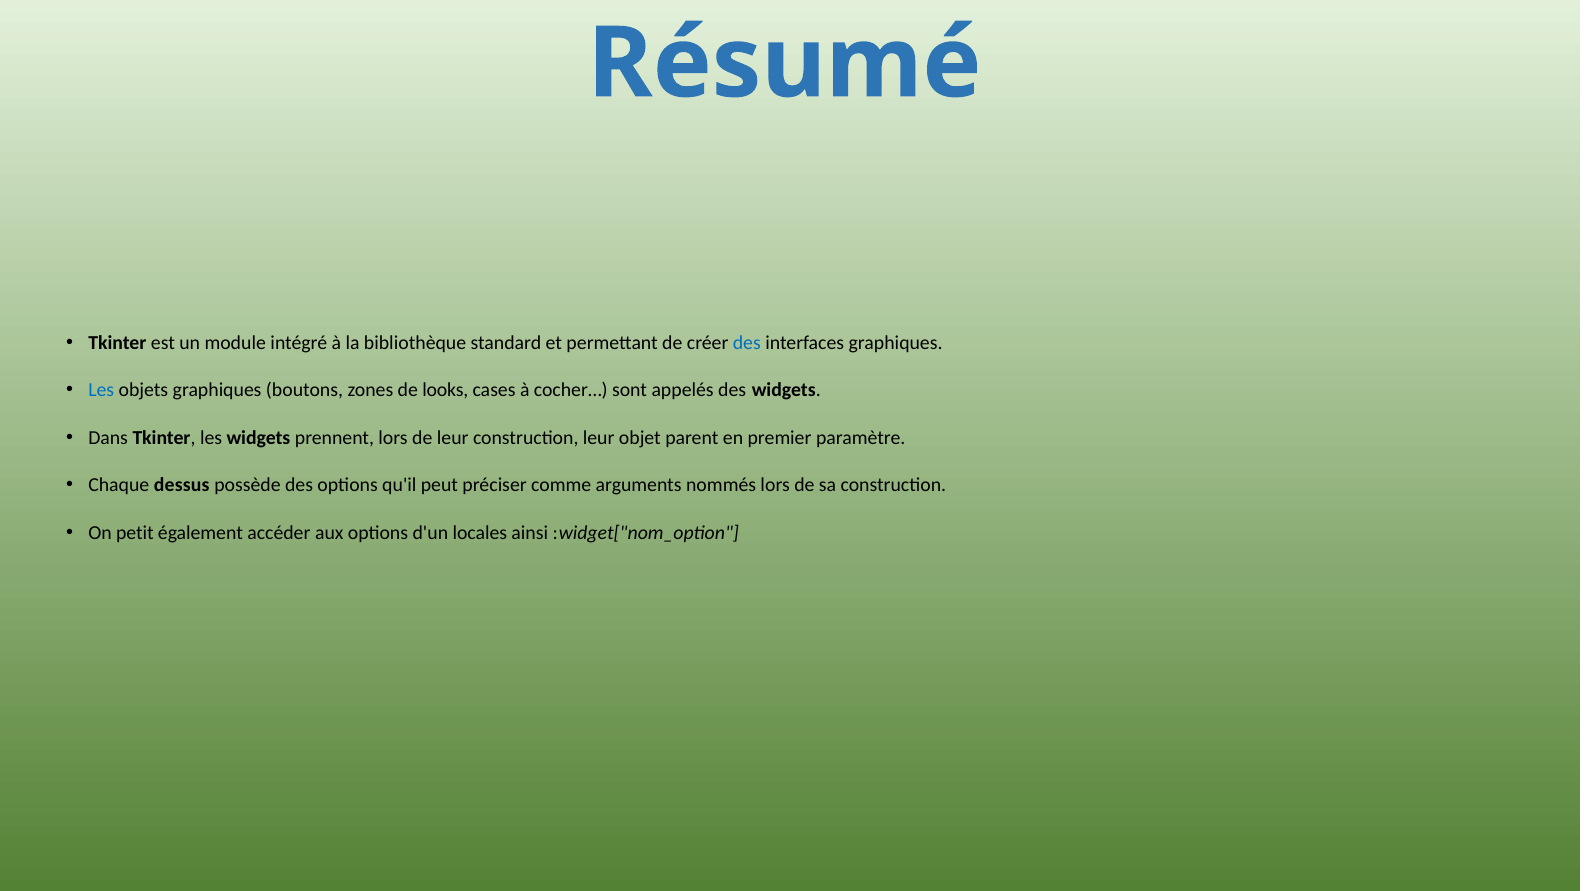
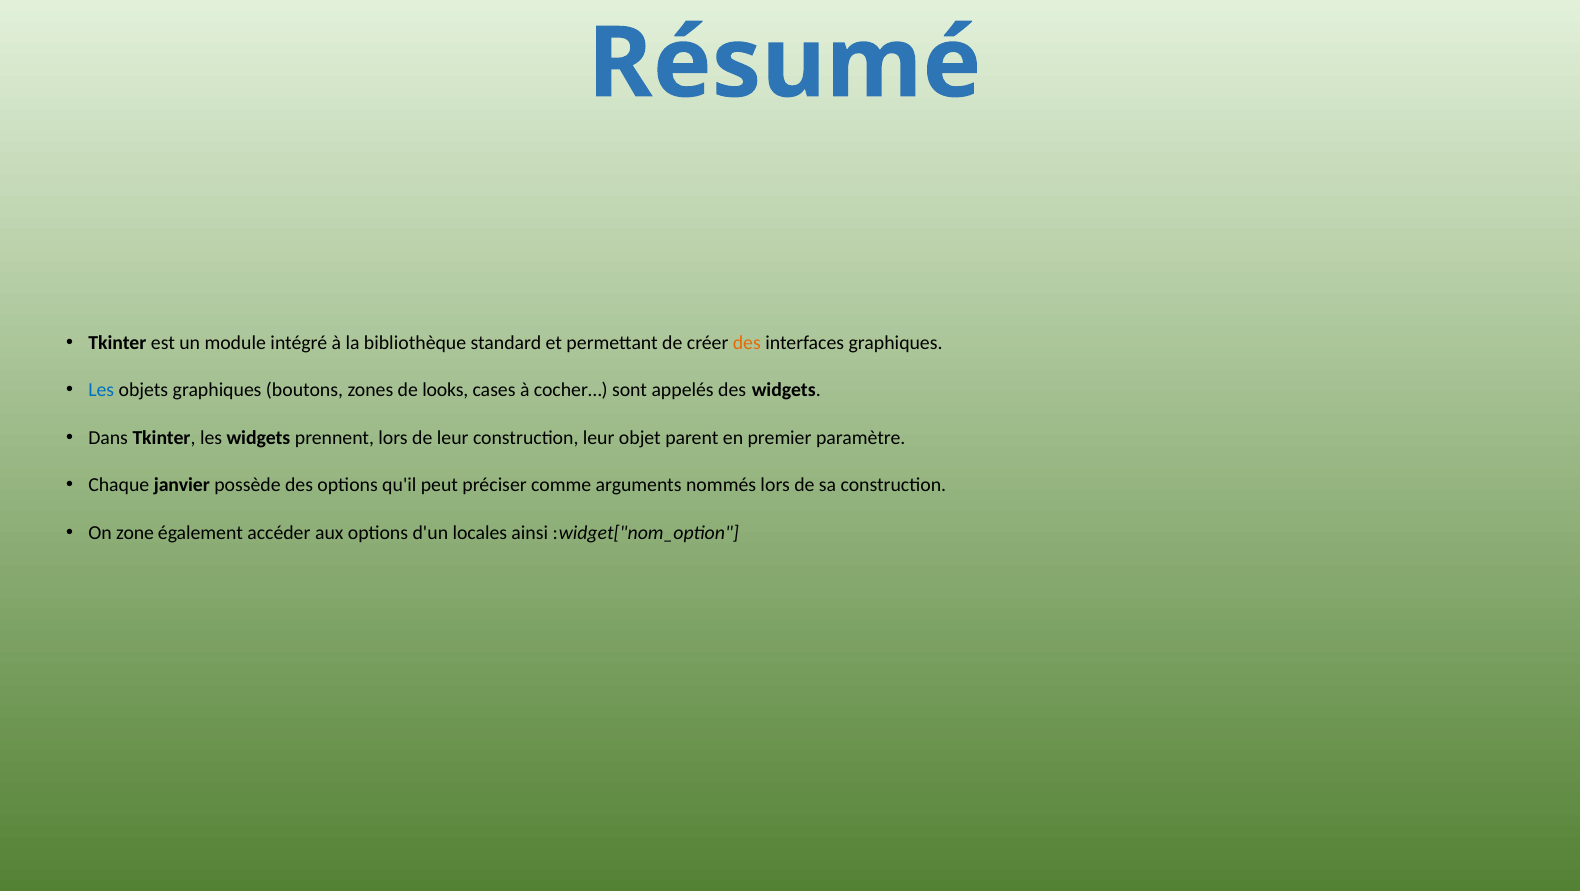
des at (747, 343) colour: blue -> orange
dessus: dessus -> janvier
petit: petit -> zone
